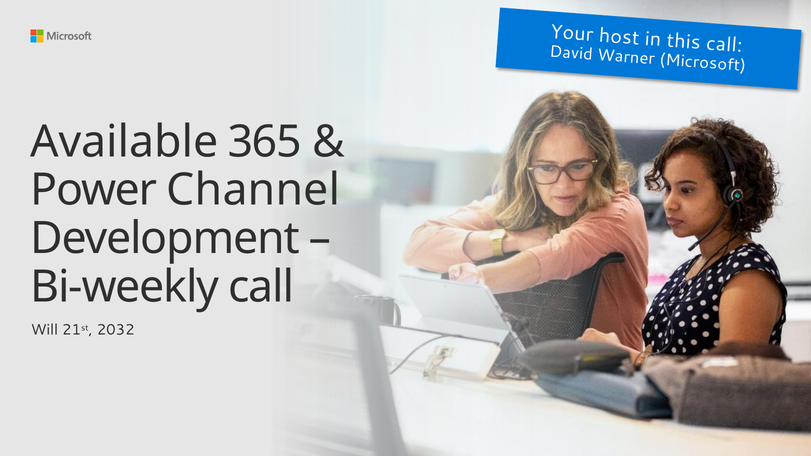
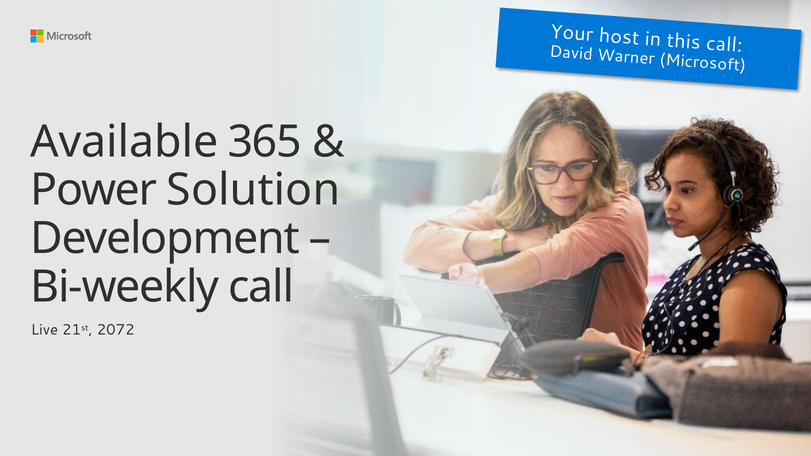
Channel: Channel -> Solution
Will: Will -> Live
2032: 2032 -> 2072
